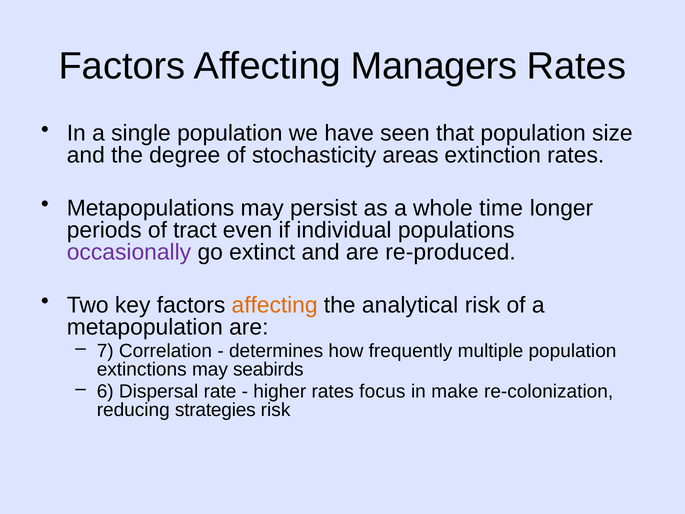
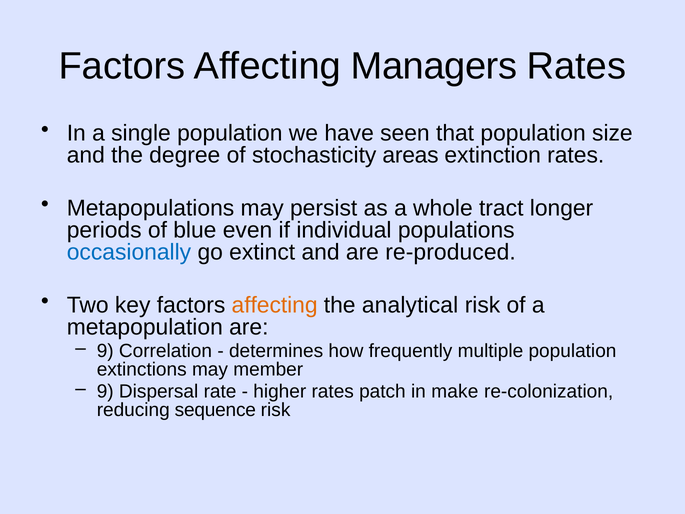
time: time -> tract
tract: tract -> blue
occasionally colour: purple -> blue
7 at (105, 351): 7 -> 9
seabirds: seabirds -> member
6 at (105, 391): 6 -> 9
focus: focus -> patch
strategies: strategies -> sequence
